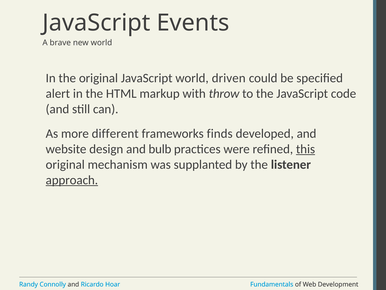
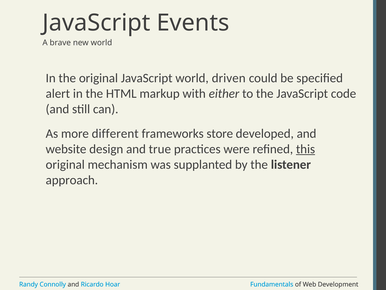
throw: throw -> either
finds: finds -> store
bulb: bulb -> true
approach underline: present -> none
